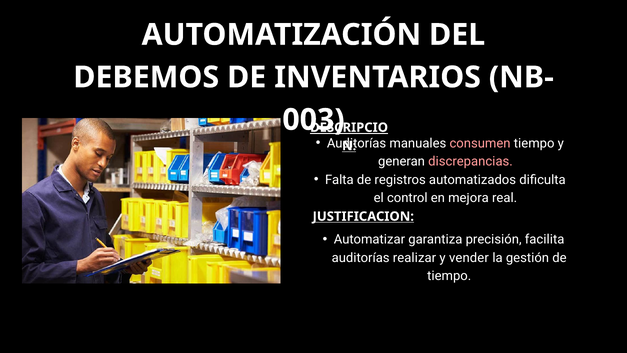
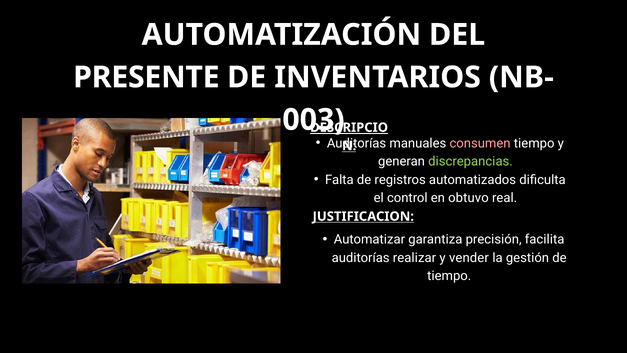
DEBEMOS: DEBEMOS -> PRESENTE
discrepancias colour: pink -> light green
mejora: mejora -> obtuvo
